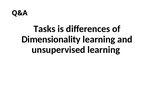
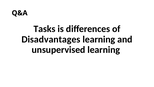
Dimensionality: Dimensionality -> Disadvantages
